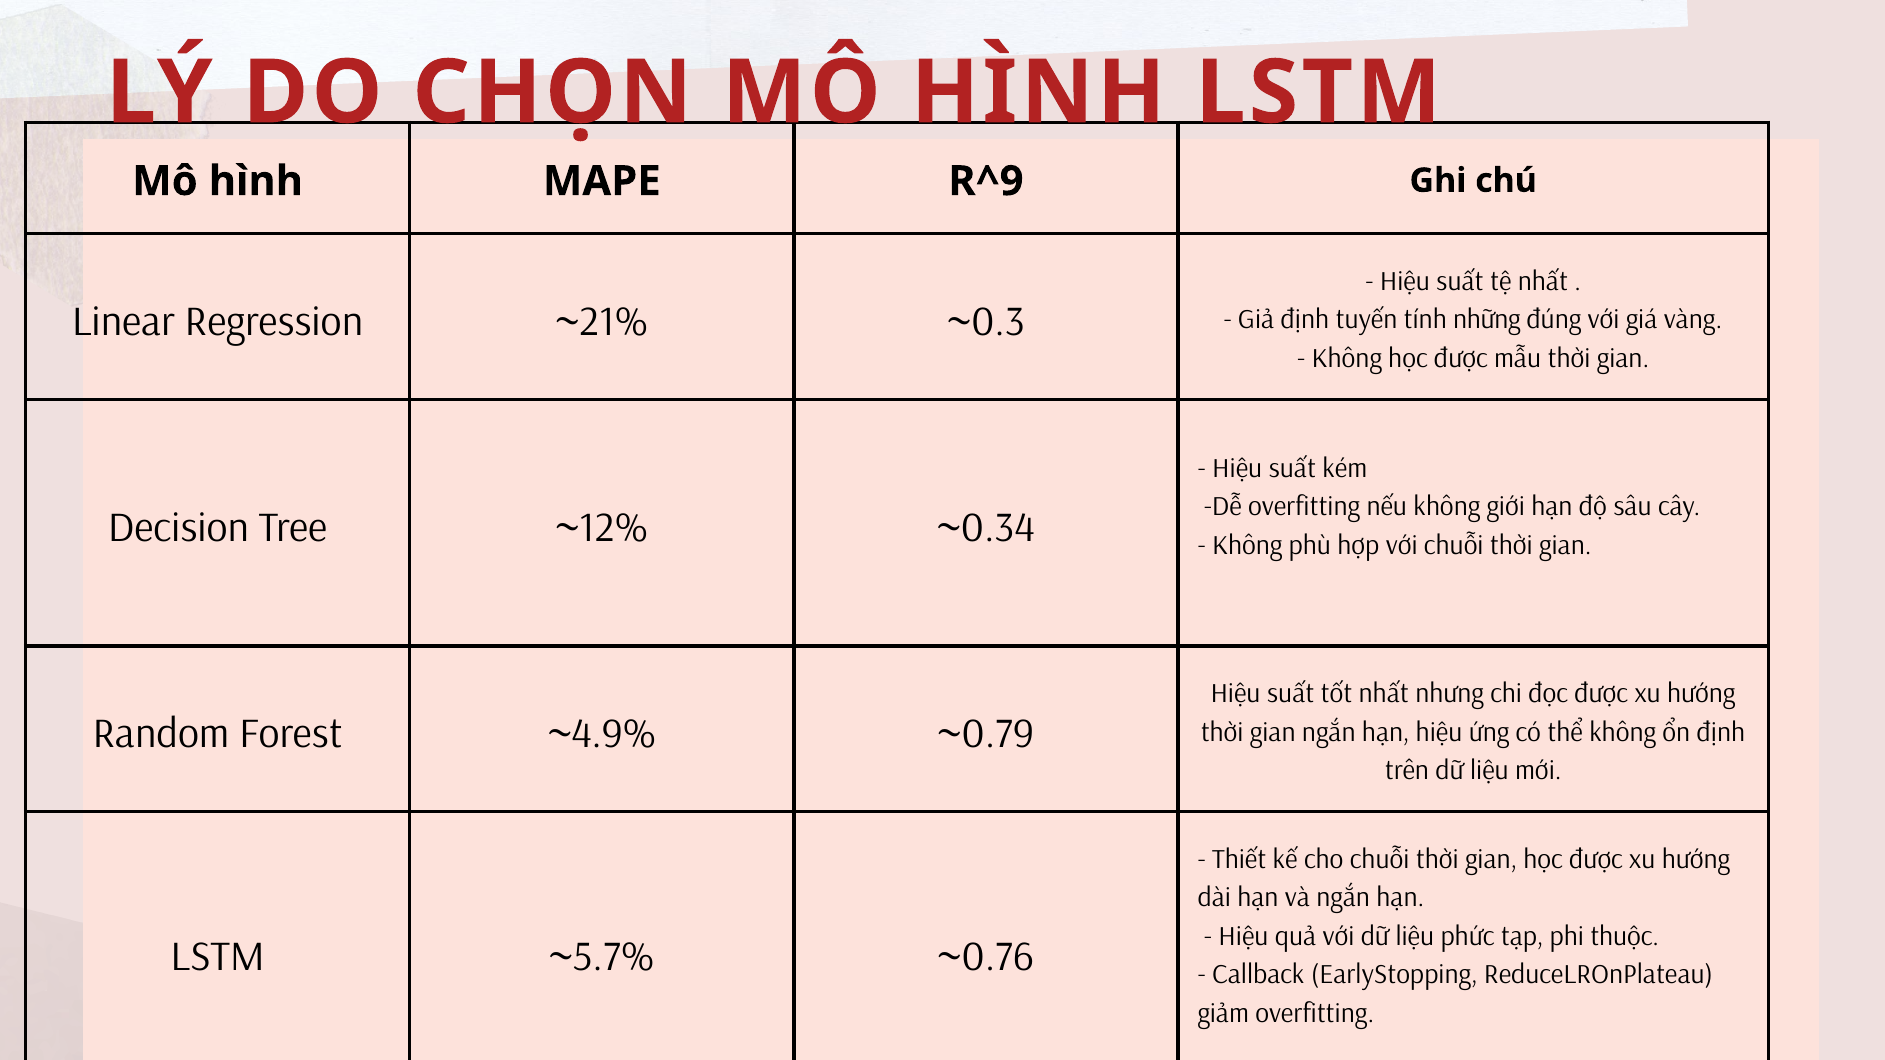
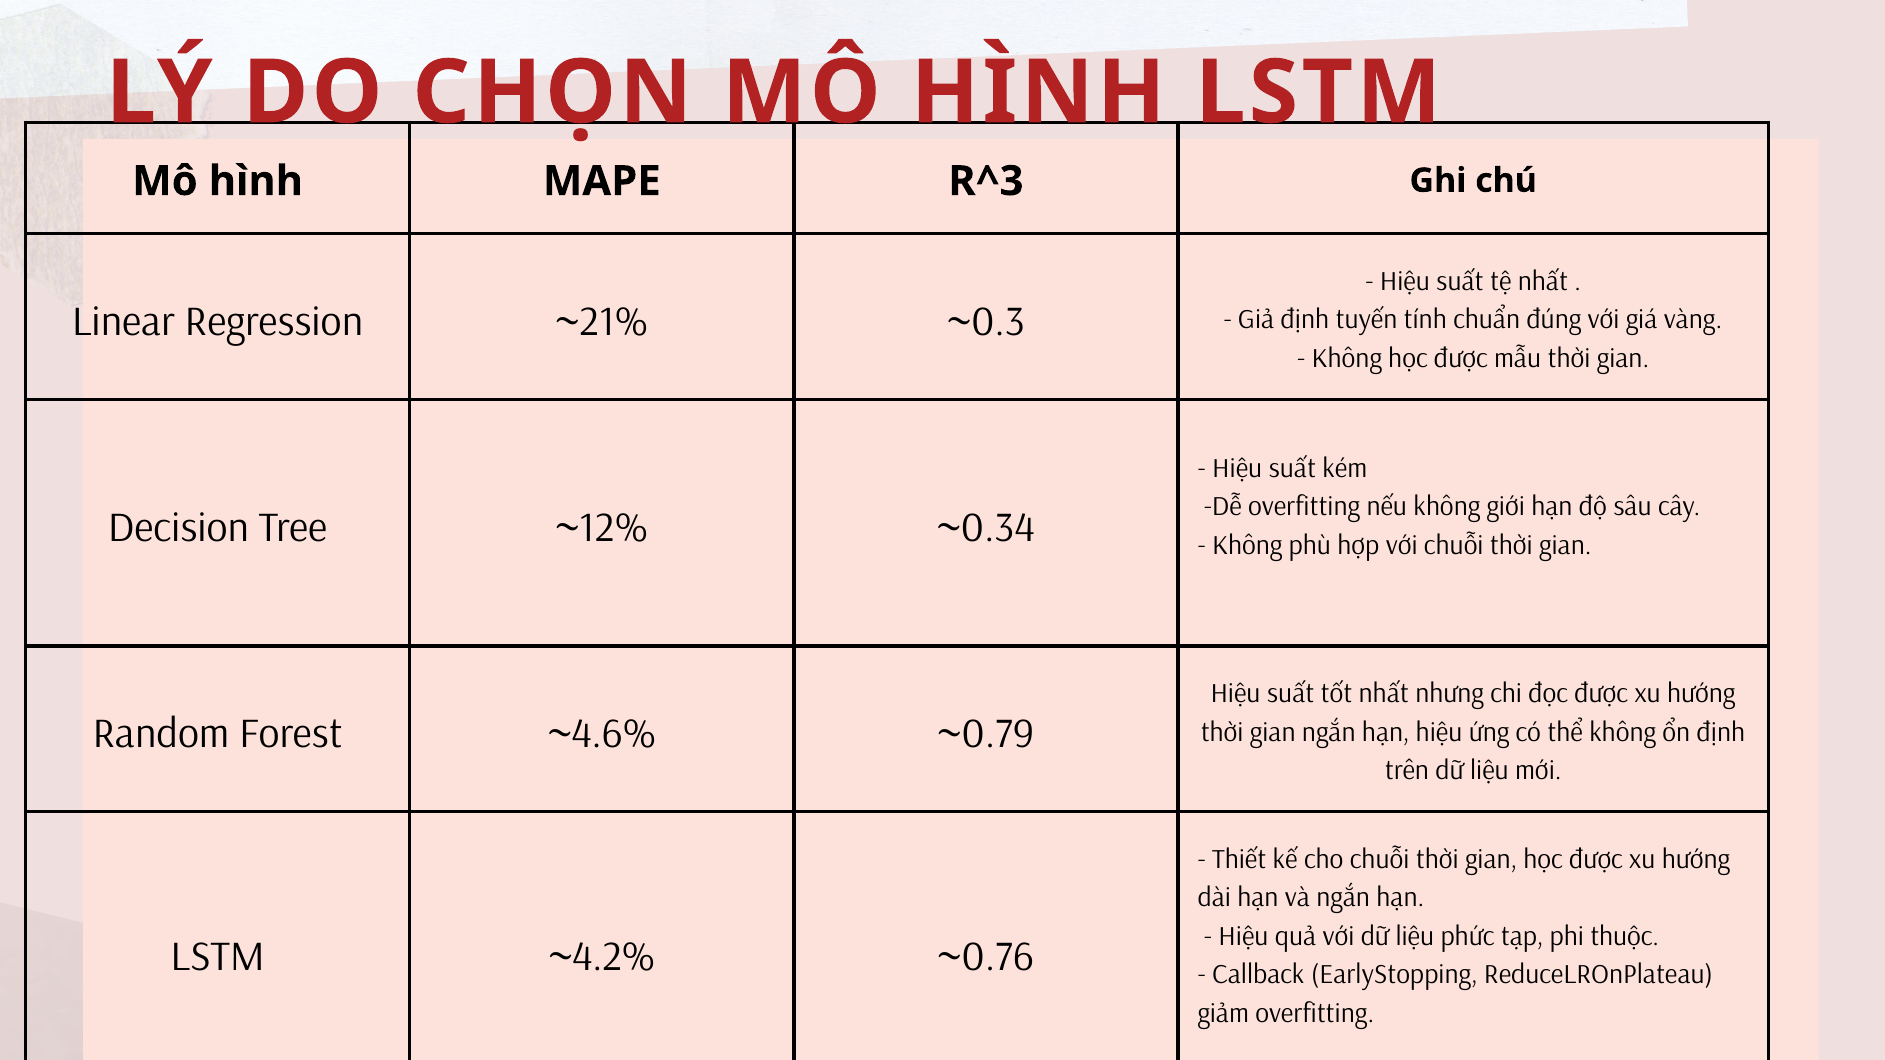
R^9: R^9 -> R^3
những: những -> chuẩn
~4.9%: ~4.9% -> ~4.6%
~5.7%: ~5.7% -> ~4.2%
